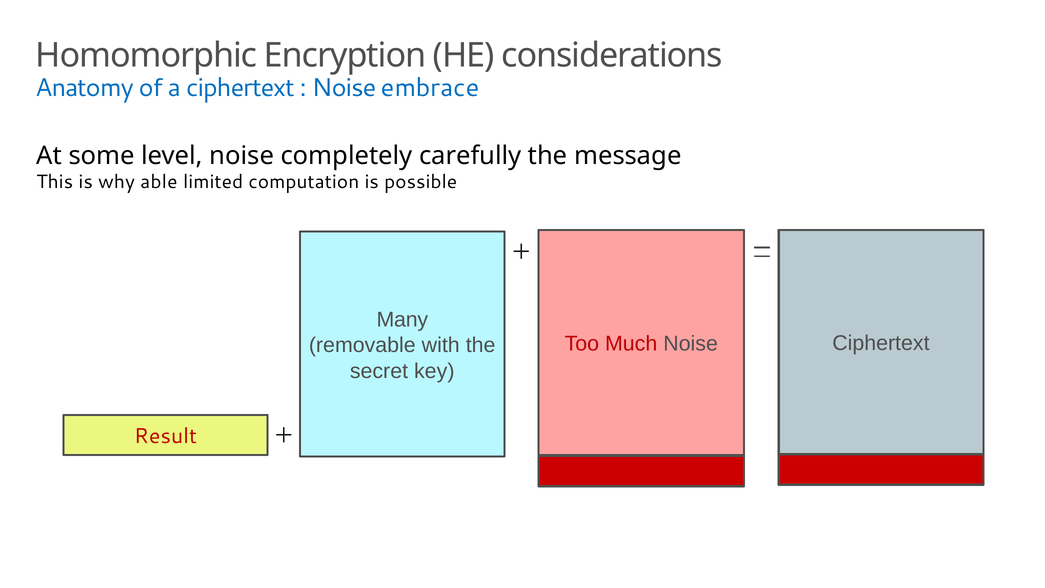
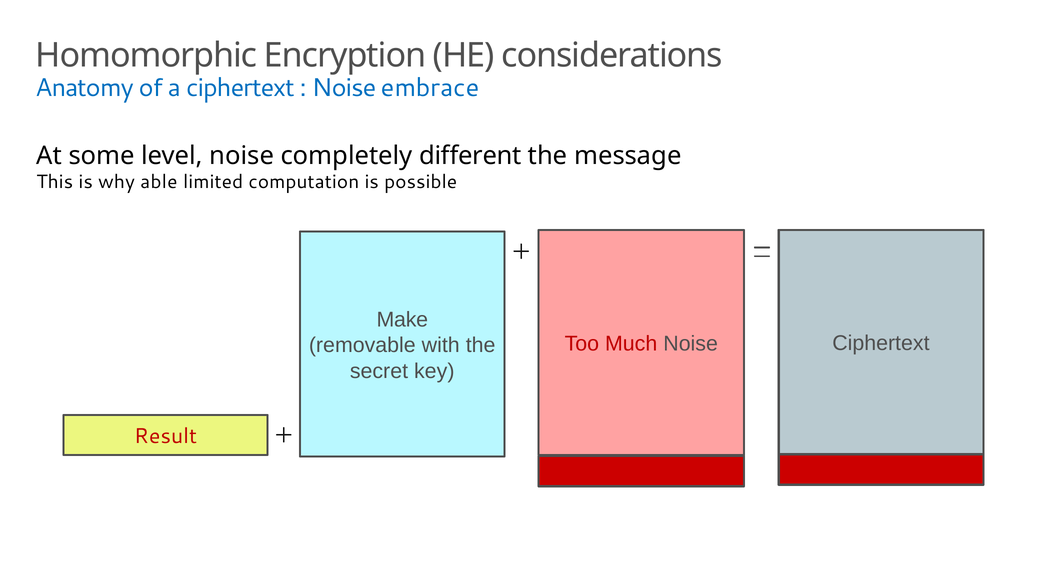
carefully: carefully -> different
Many: Many -> Make
